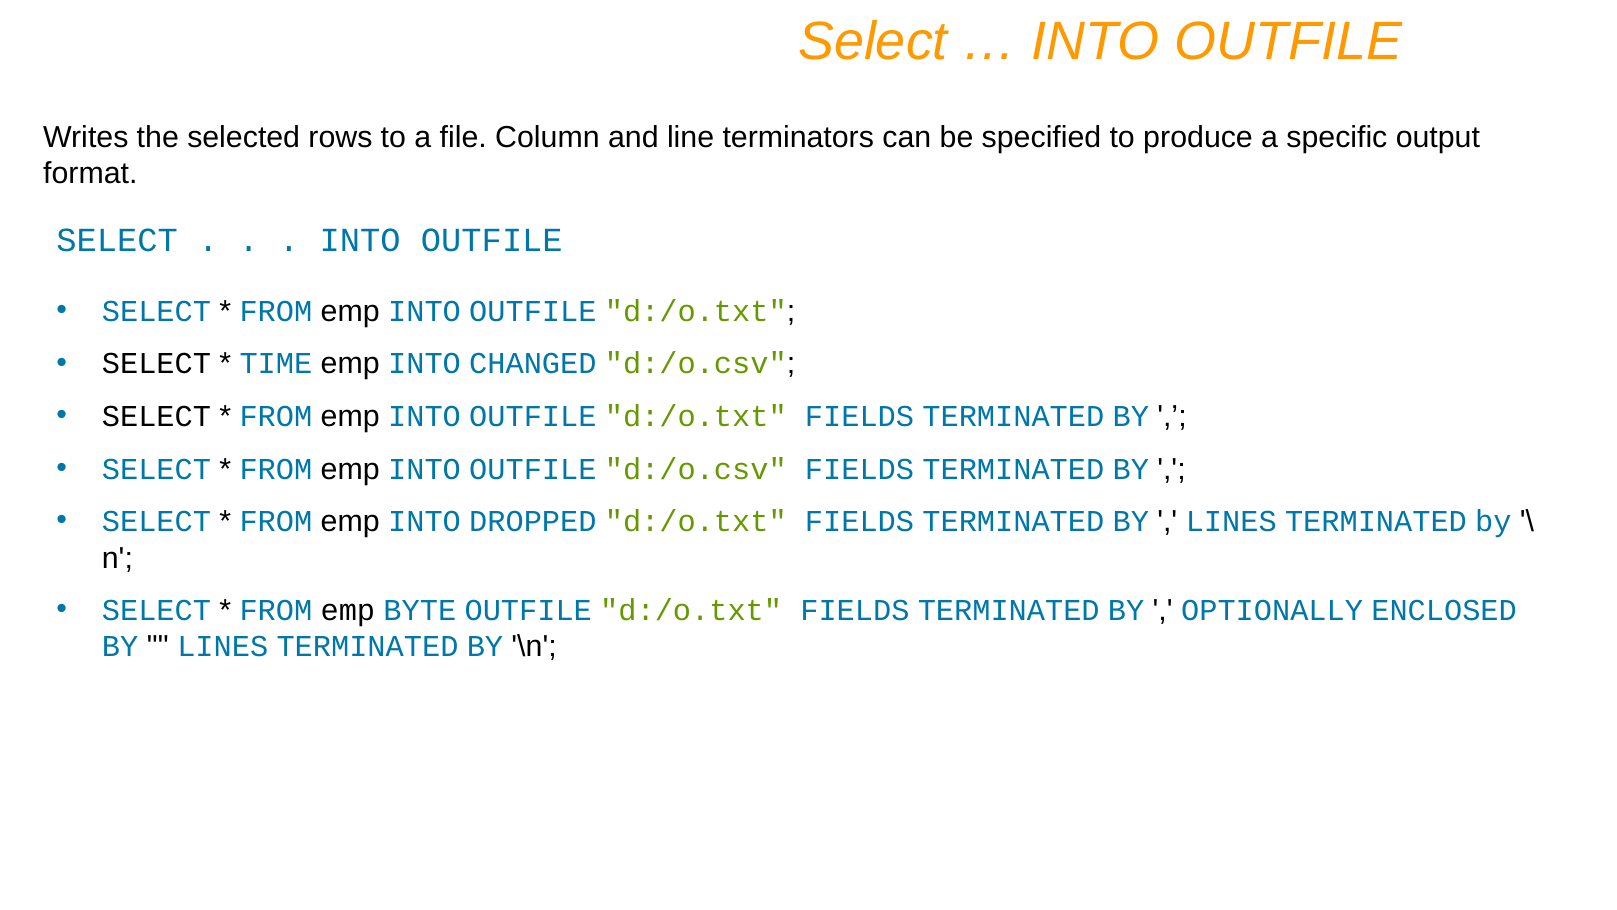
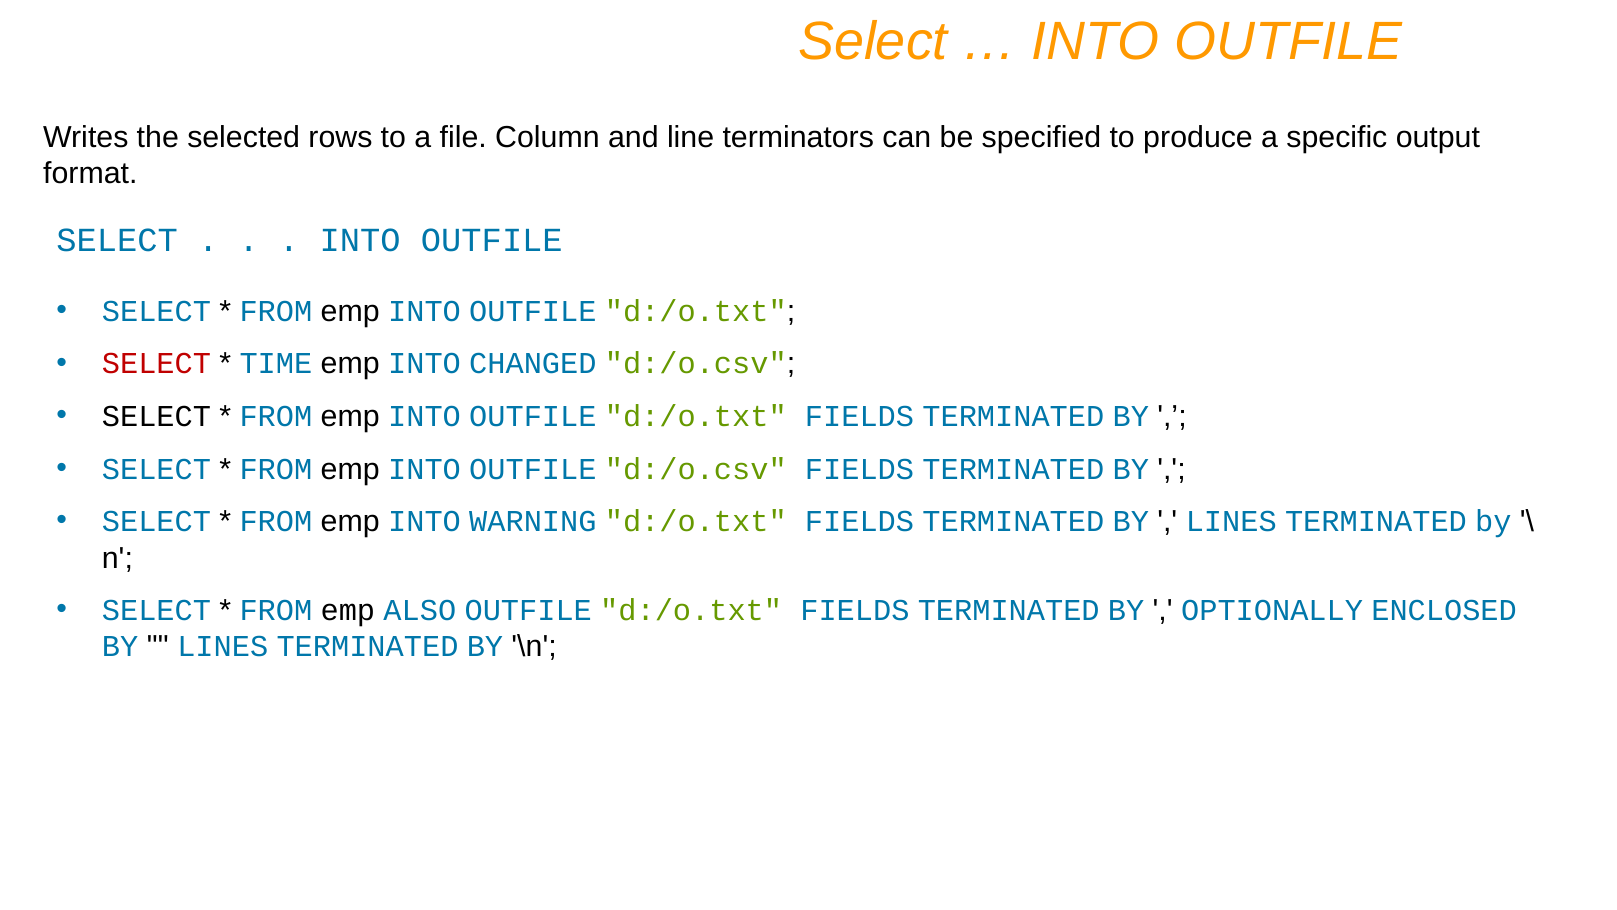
SELECT at (156, 364) colour: black -> red
DROPPED: DROPPED -> WARNING
BYTE: BYTE -> ALSO
